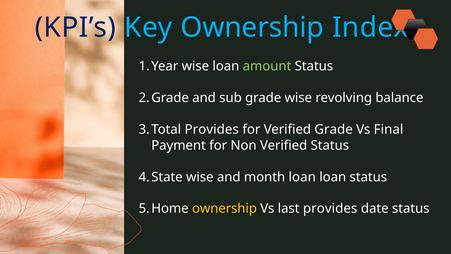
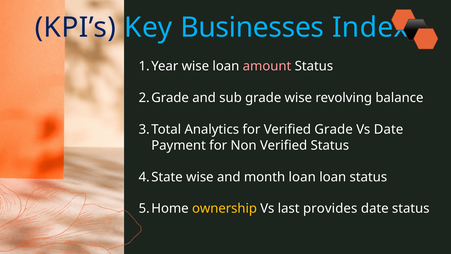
Key Ownership: Ownership -> Businesses
amount colour: light green -> pink
Provides at (212, 129): Provides -> Analytics
Vs Final: Final -> Date
